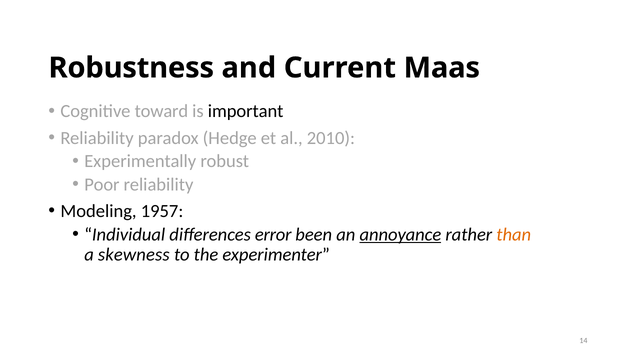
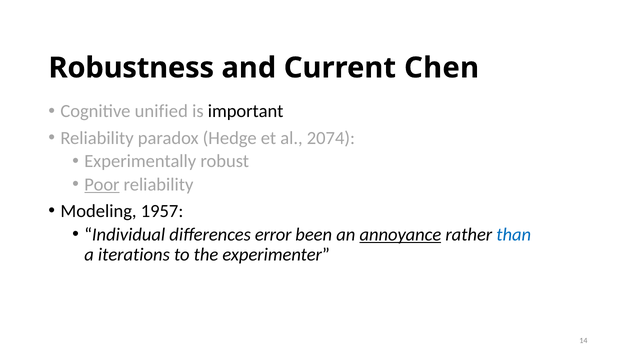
Maas: Maas -> Chen
toward: toward -> unified
2010: 2010 -> 2074
Poor underline: none -> present
than colour: orange -> blue
skewness: skewness -> iterations
